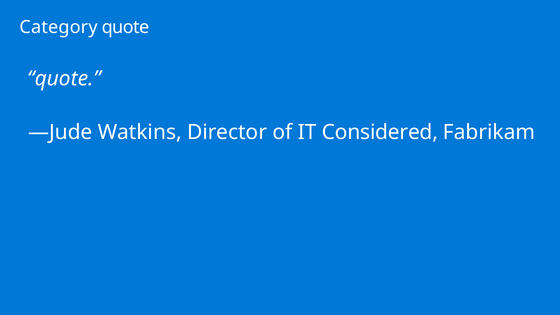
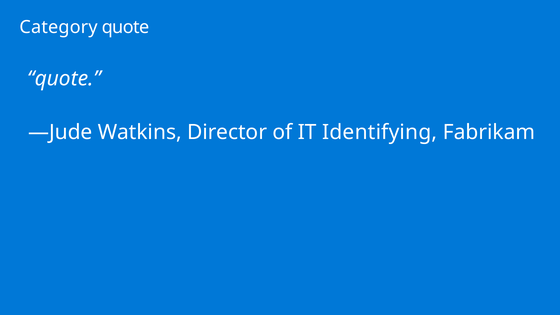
Considered: Considered -> Identifying
